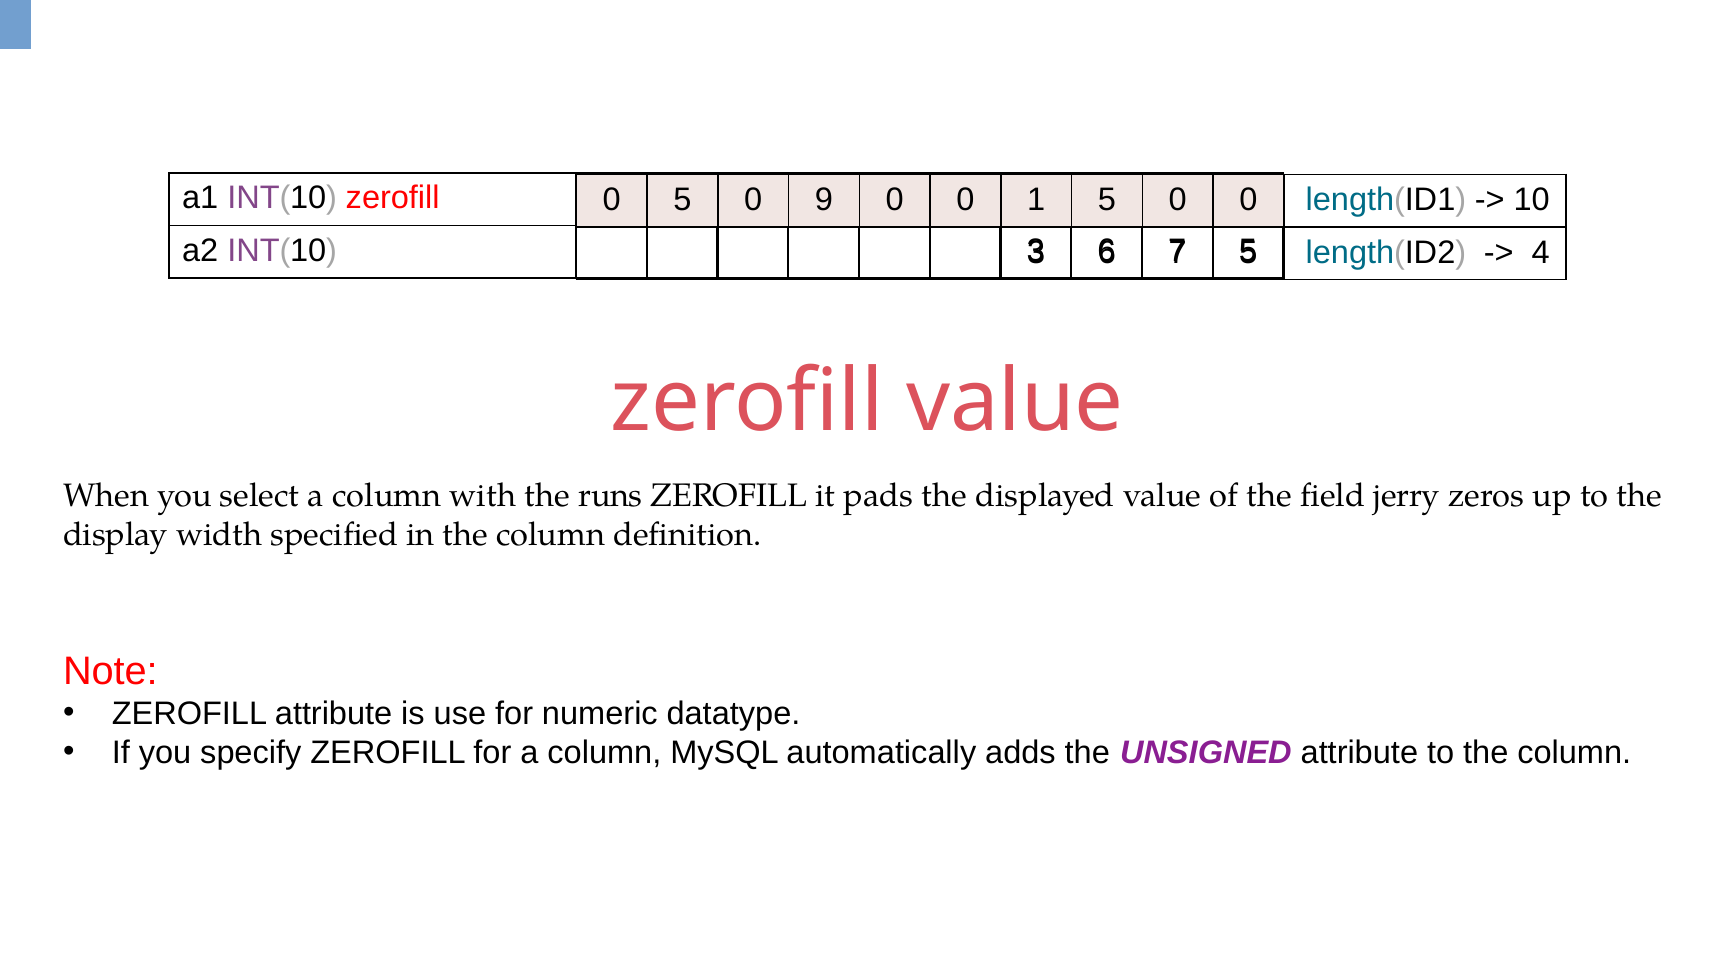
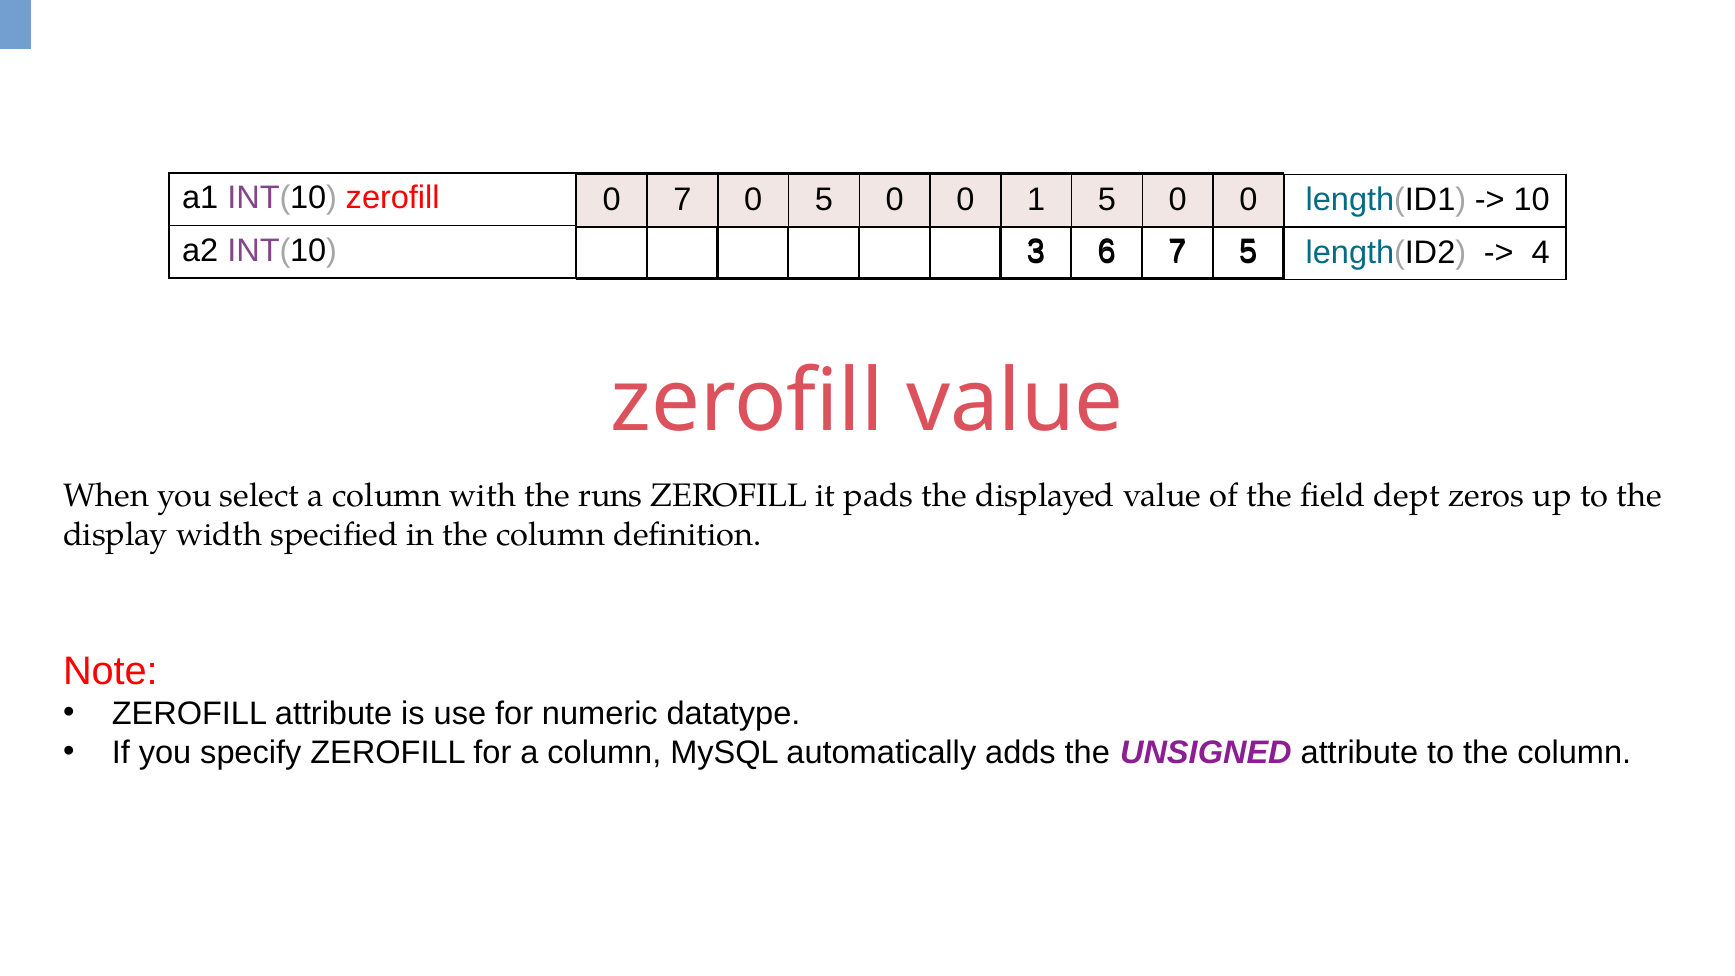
0 5: 5 -> 7
0 9: 9 -> 5
jerry: jerry -> dept
